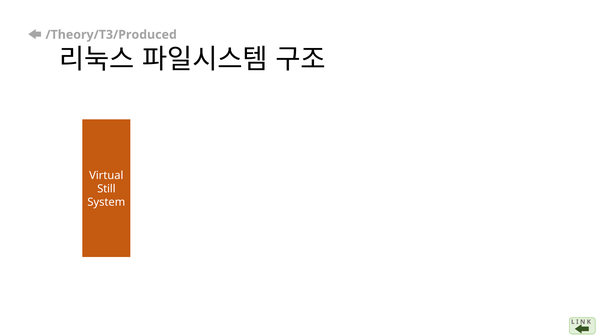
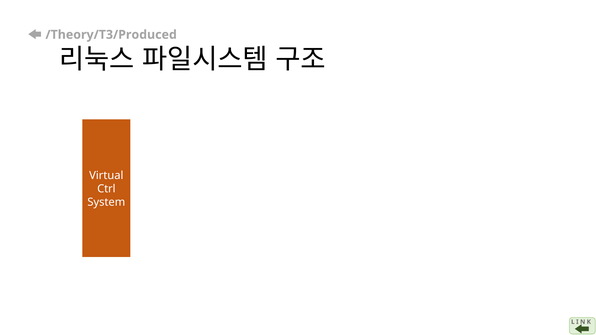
Still: Still -> Ctrl
